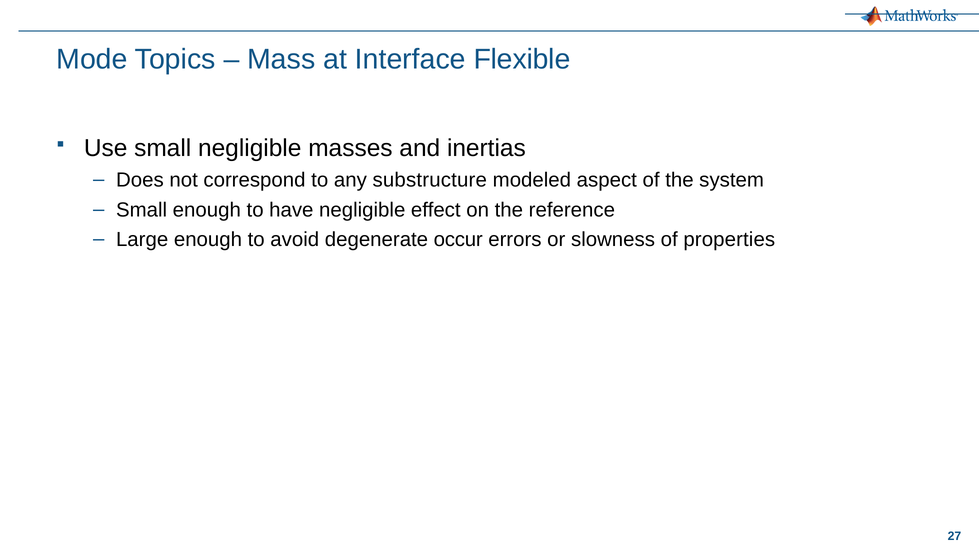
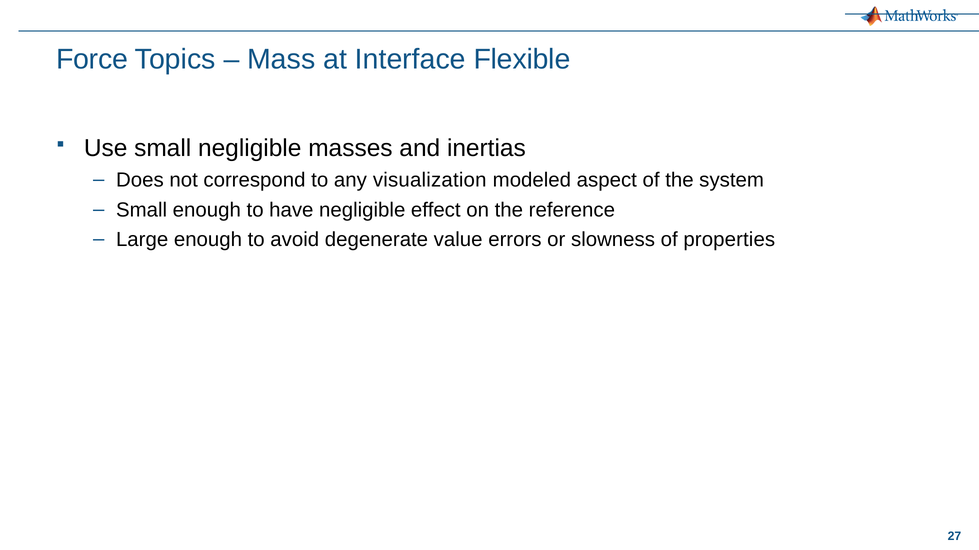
Mode: Mode -> Force
substructure: substructure -> visualization
occur: occur -> value
